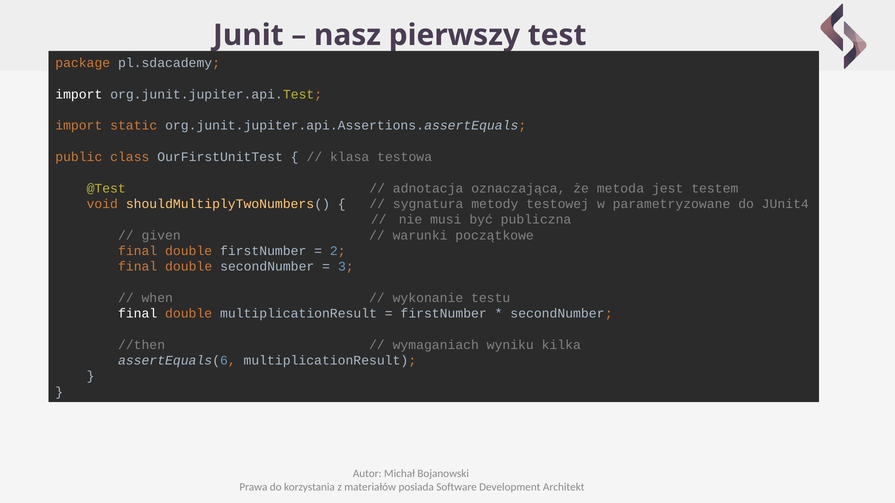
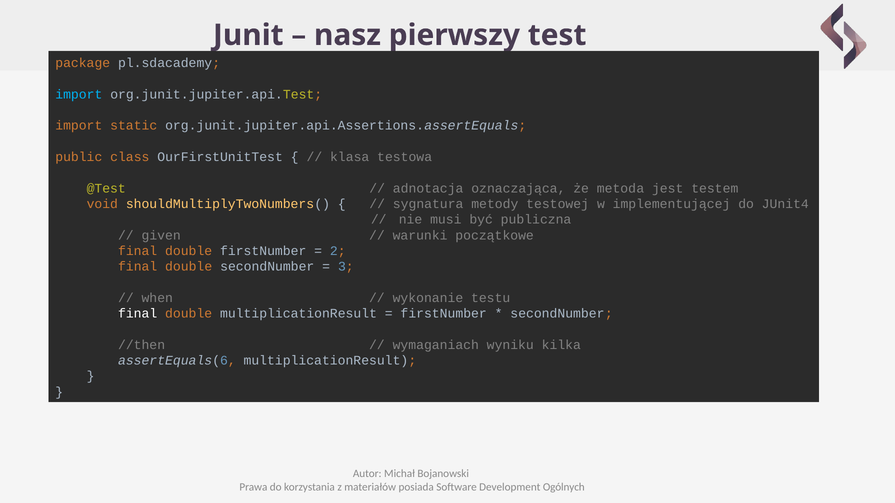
import at (79, 94) colour: white -> light blue
parametryzowane: parametryzowane -> implementującej
Architekt: Architekt -> Ogólnych
